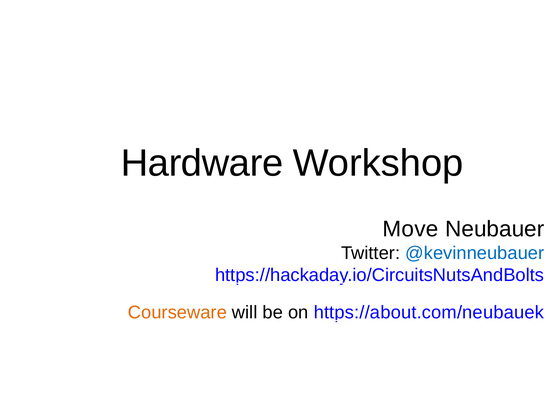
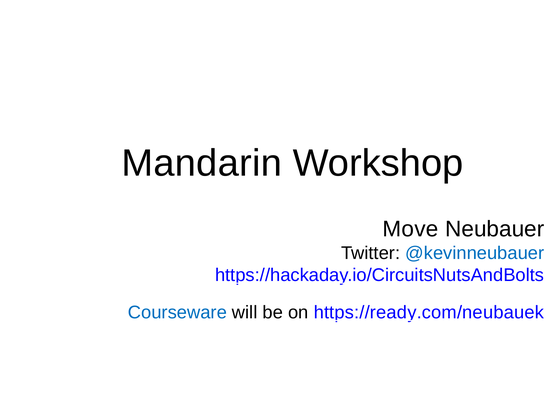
Hardware: Hardware -> Mandarin
Courseware colour: orange -> blue
https://about.com/neubauek: https://about.com/neubauek -> https://ready.com/neubauek
